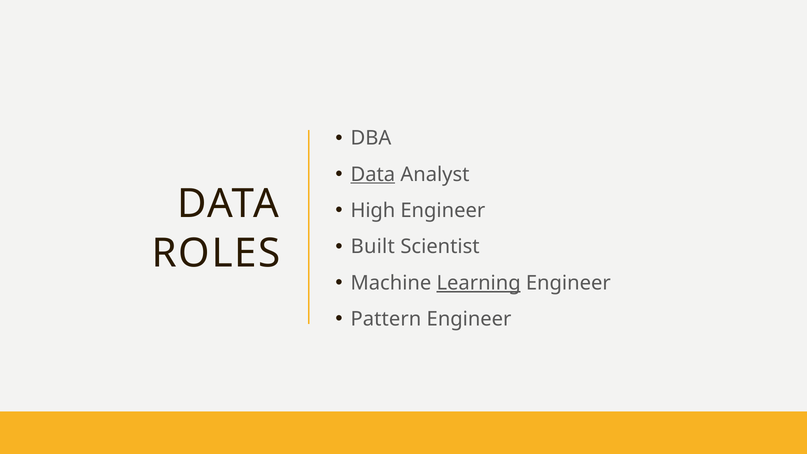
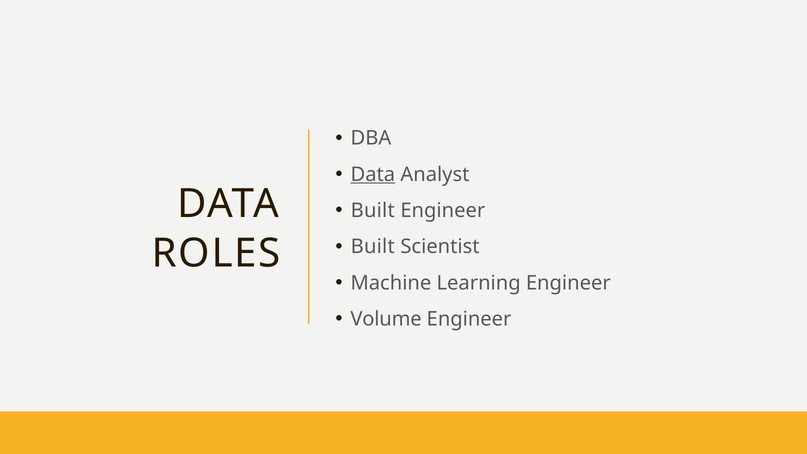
High at (373, 211): High -> Built
Learning underline: present -> none
Pattern: Pattern -> Volume
